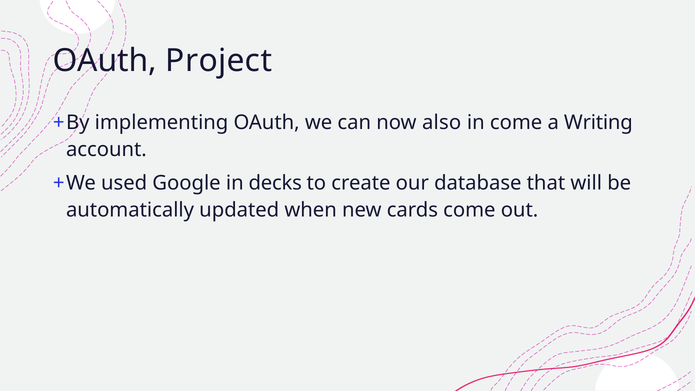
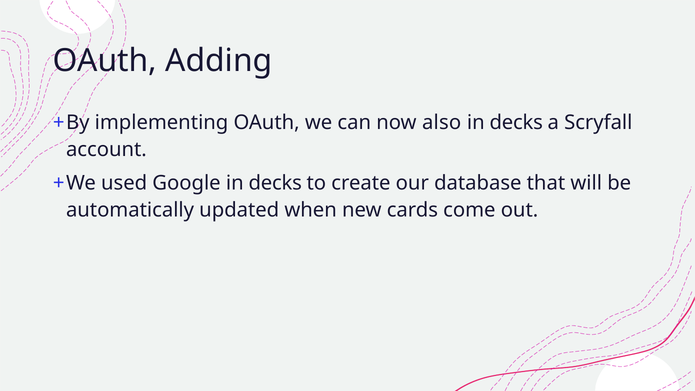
Project: Project -> Adding
come at (516, 123): come -> decks
Writing: Writing -> Scryfall
